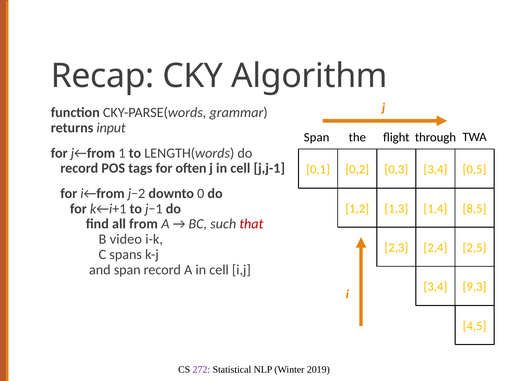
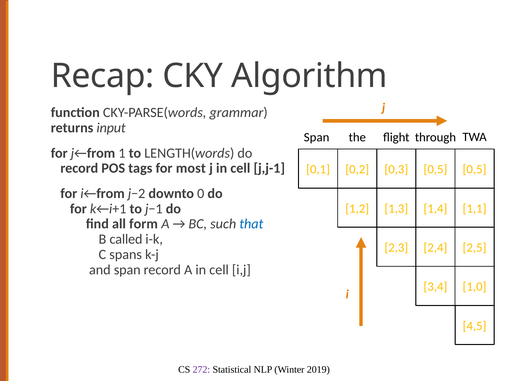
often: often -> most
0,3 3,4: 3,4 -> 0,5
8,5: 8,5 -> 1,1
from: from -> form
that colour: red -> blue
video: video -> called
9,3: 9,3 -> 1,0
